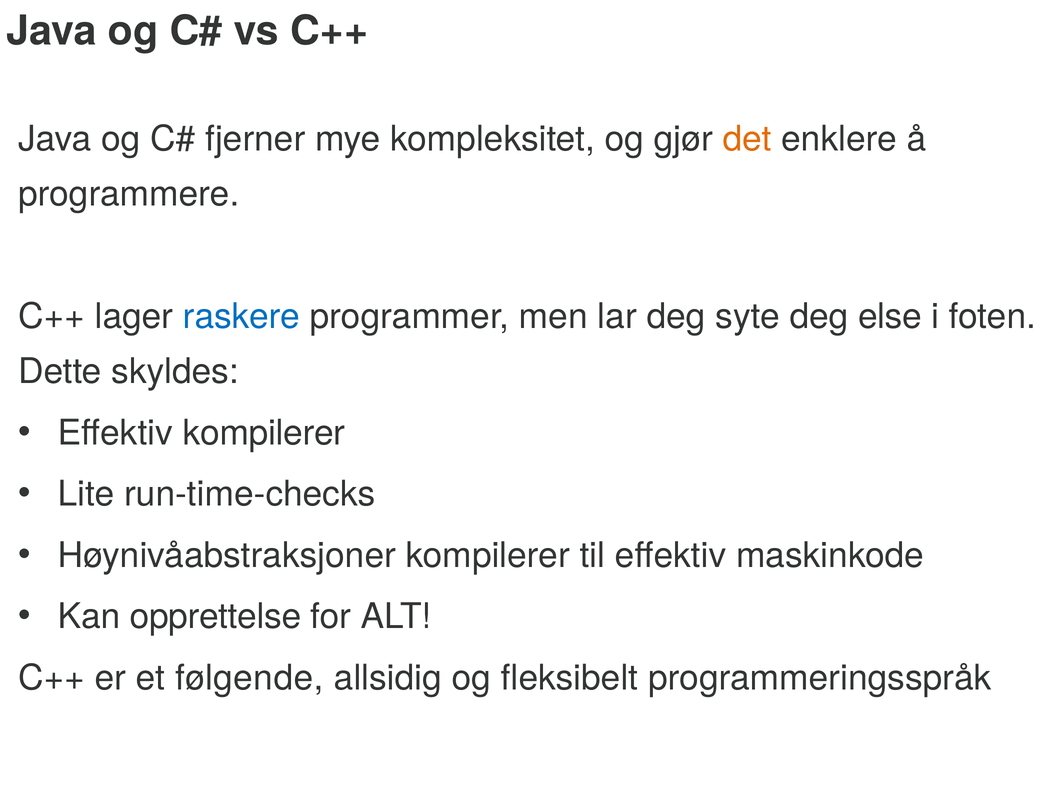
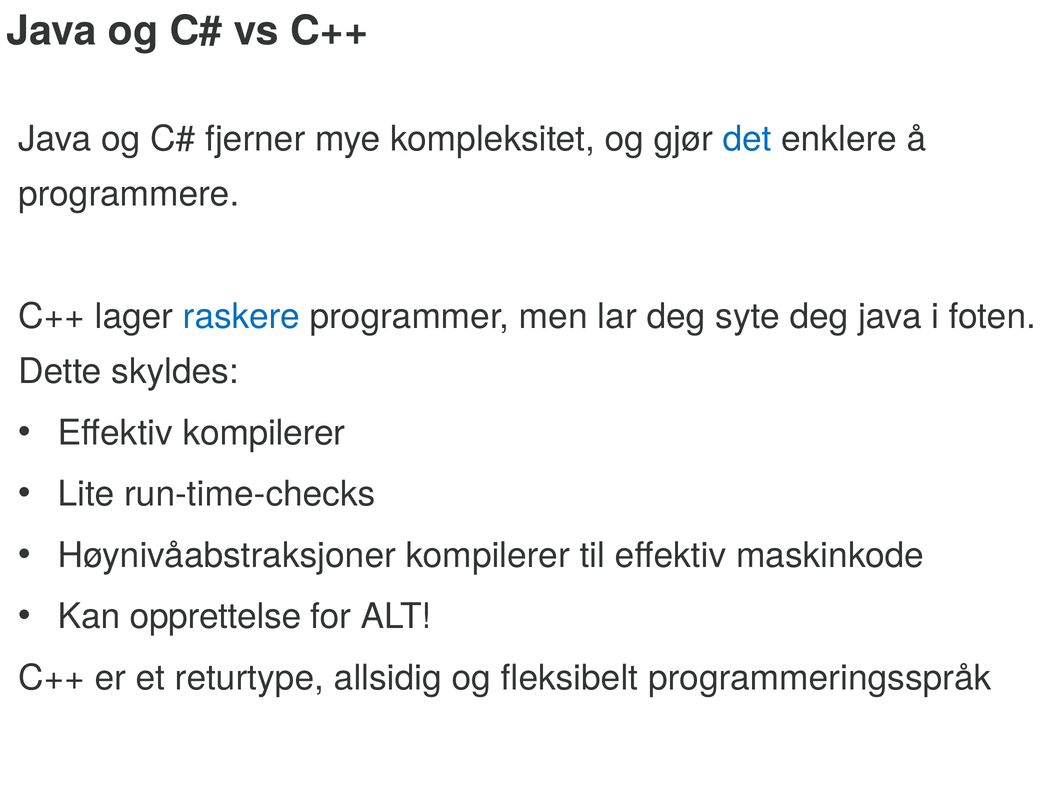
det colour: orange -> blue
deg else: else -> java
følgende: følgende -> returtype
